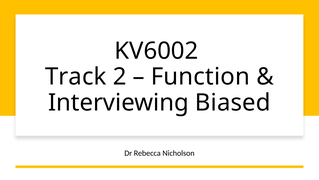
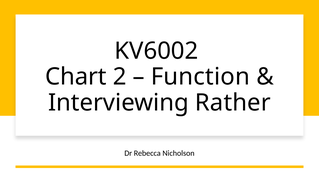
Track: Track -> Chart
Biased: Biased -> Rather
